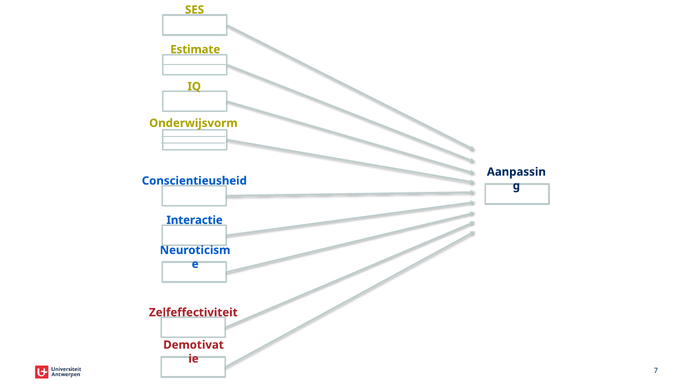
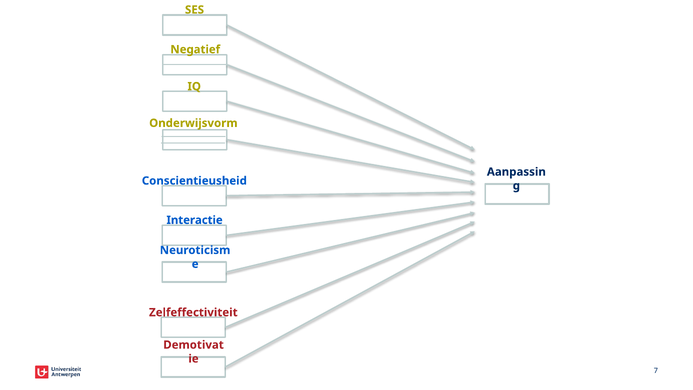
Estimate: Estimate -> Negatief
